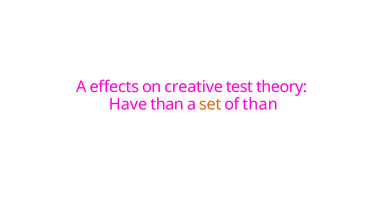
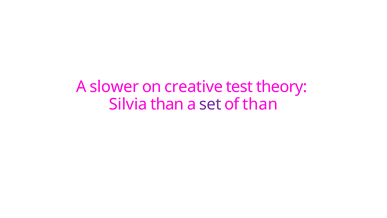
effects: effects -> slower
Have: Have -> Silvia
set colour: orange -> purple
